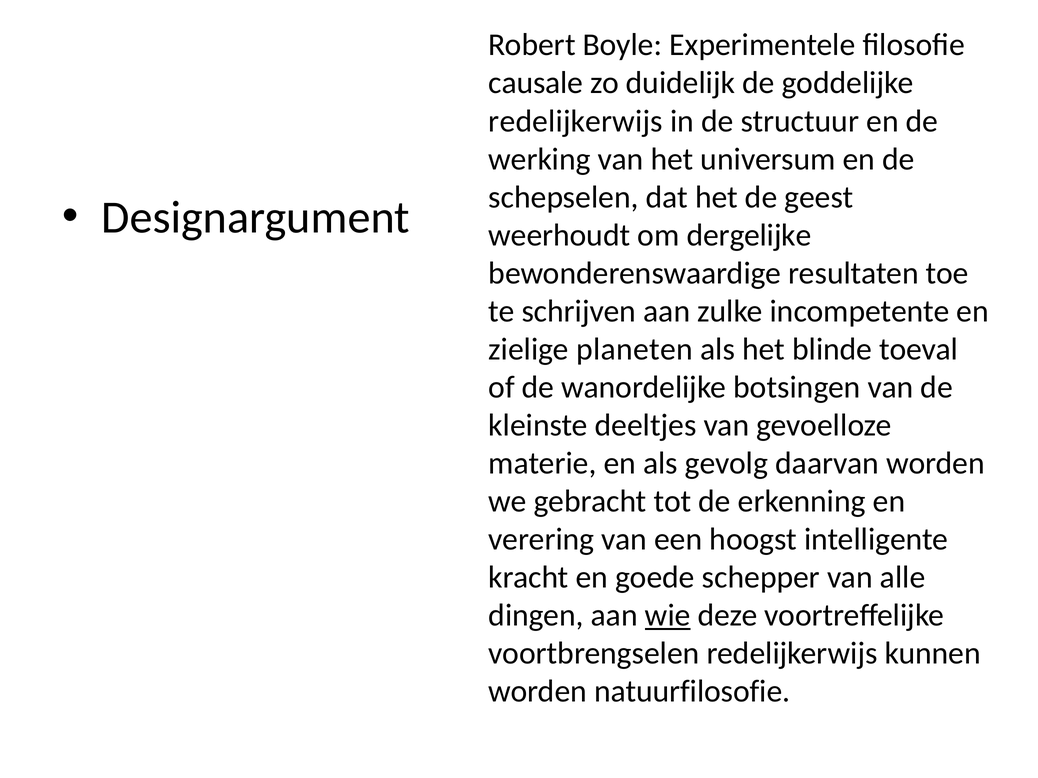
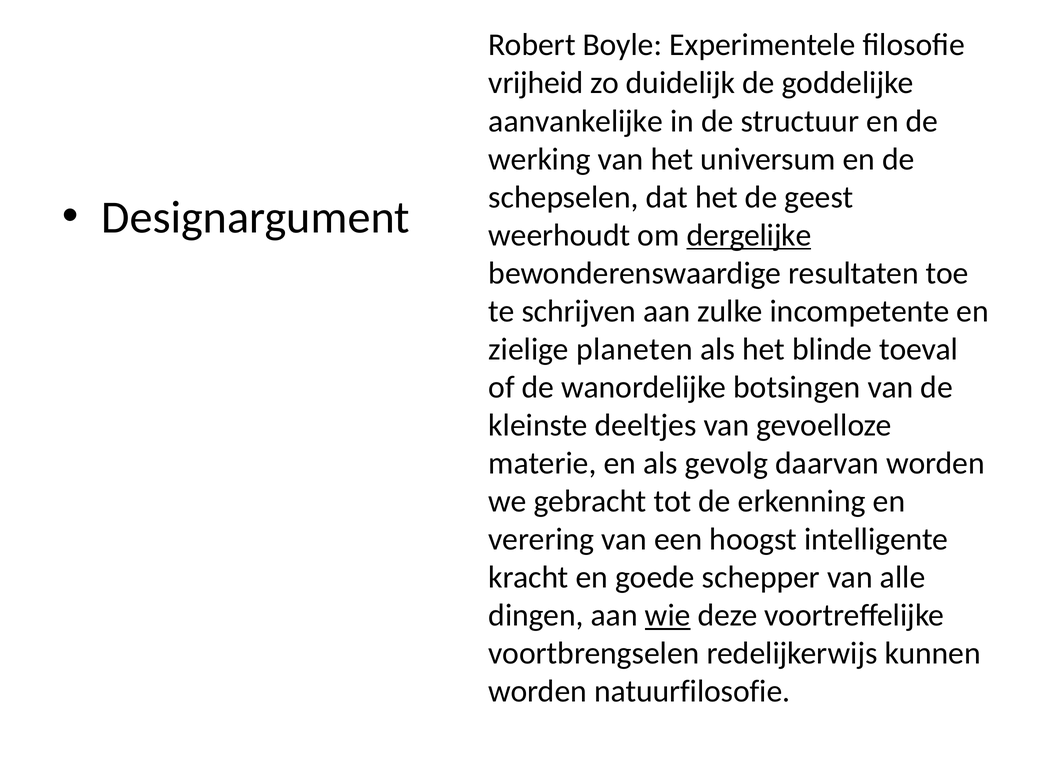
causale: causale -> vrijheid
redelijkerwijs at (576, 121): redelijkerwijs -> aanvankelijke
dergelijke underline: none -> present
